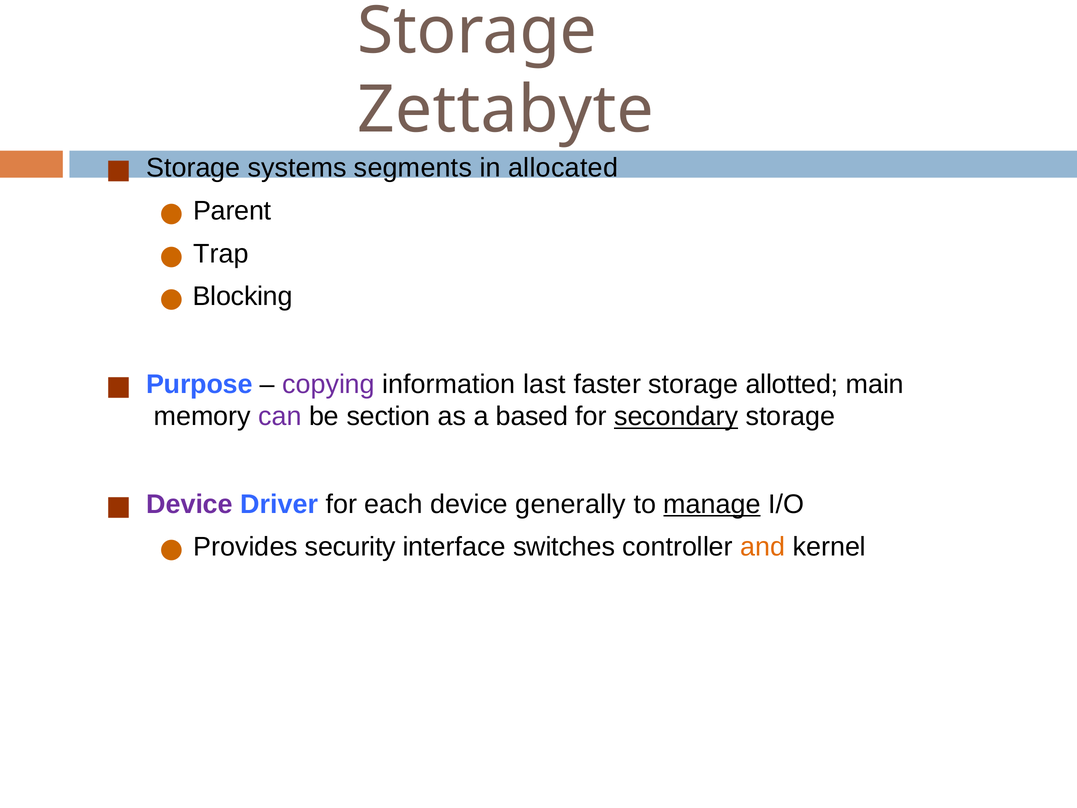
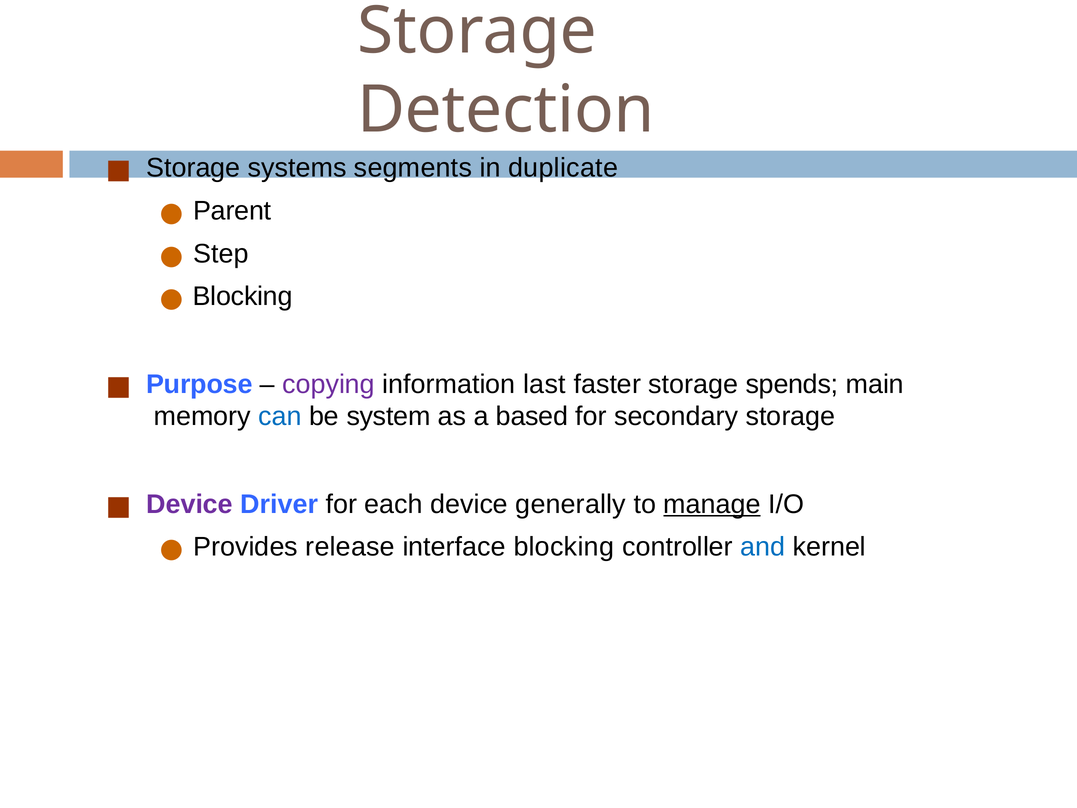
Zettabyte: Zettabyte -> Detection
allocated: allocated -> duplicate
Trap: Trap -> Step
allotted: allotted -> spends
can colour: purple -> blue
section: section -> system
secondary underline: present -> none
security: security -> release
interface switches: switches -> blocking
and colour: orange -> blue
